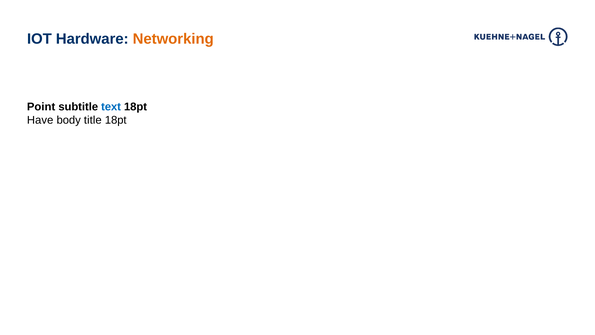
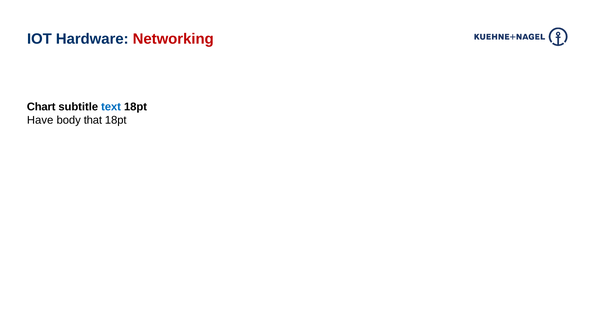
Networking colour: orange -> red
Point: Point -> Chart
title: title -> that
